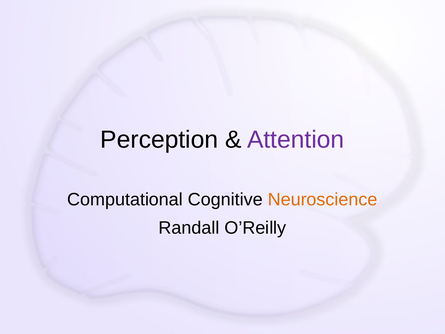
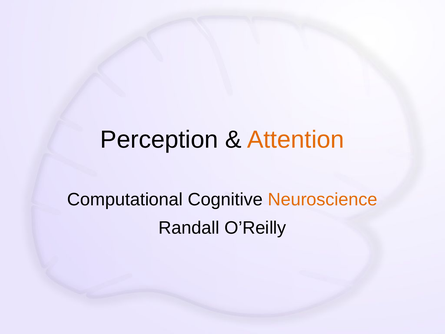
Attention colour: purple -> orange
